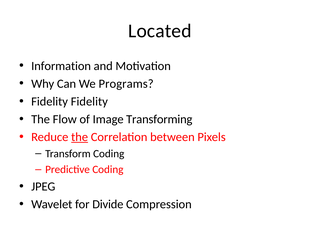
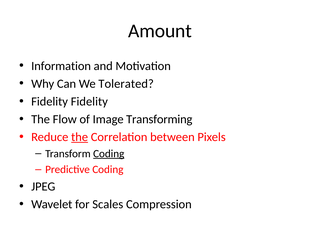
Located: Located -> Amount
Programs: Programs -> Tolerated
Coding at (109, 154) underline: none -> present
Divide: Divide -> Scales
